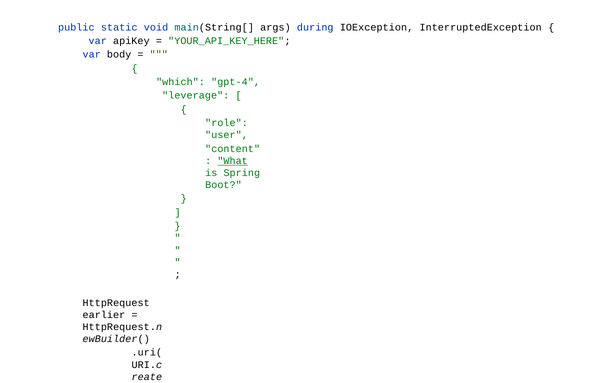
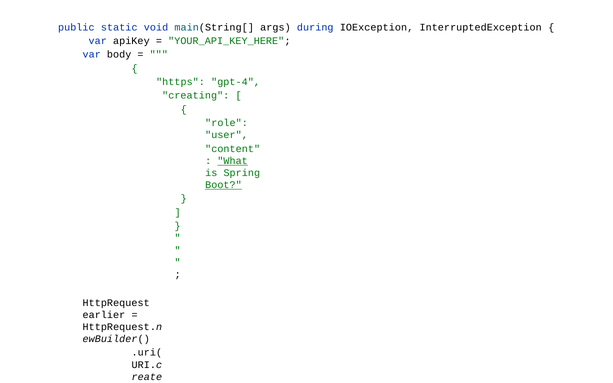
which: which -> https
leverage: leverage -> creating
Boot underline: none -> present
